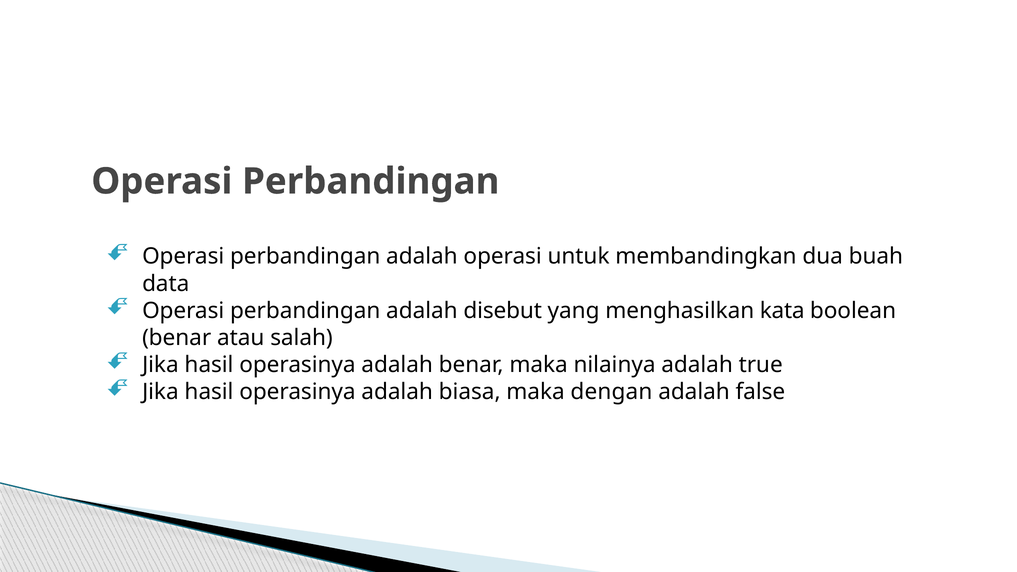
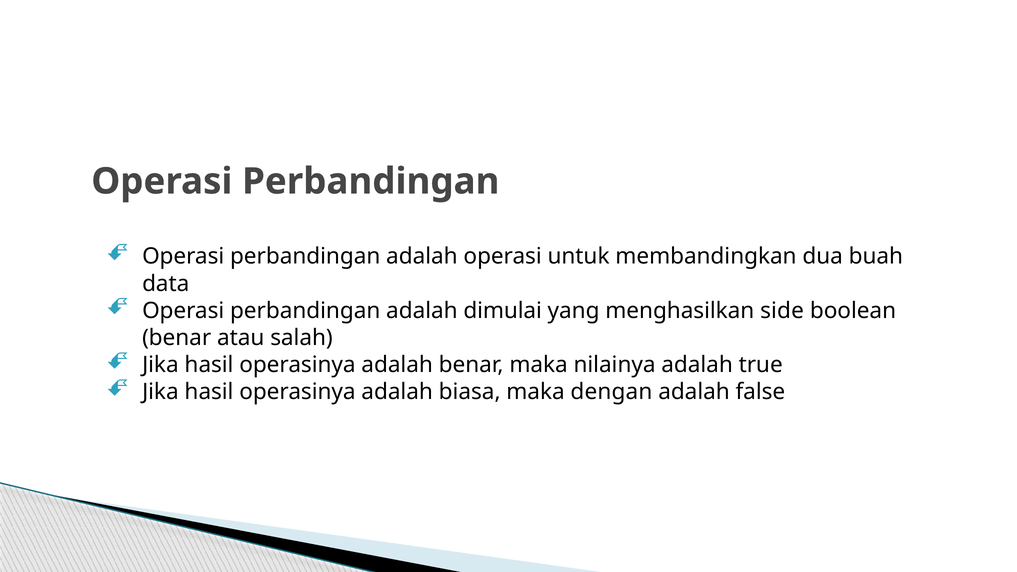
disebut: disebut -> dimulai
kata: kata -> side
